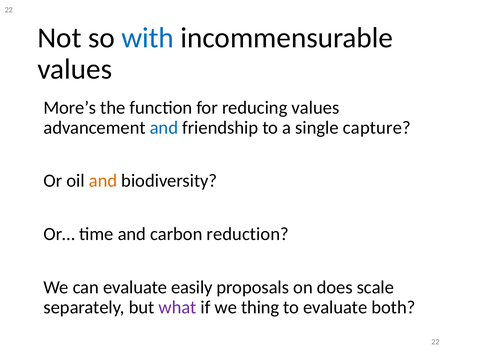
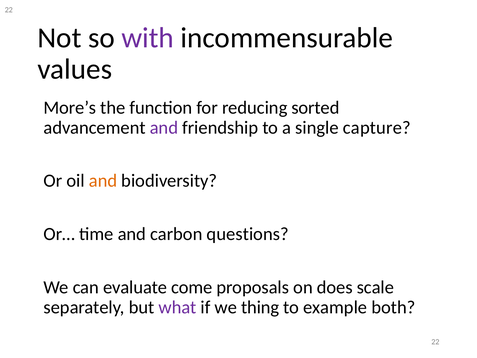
with colour: blue -> purple
reducing values: values -> sorted
and at (164, 127) colour: blue -> purple
reduction: reduction -> questions
easily: easily -> come
to evaluate: evaluate -> example
